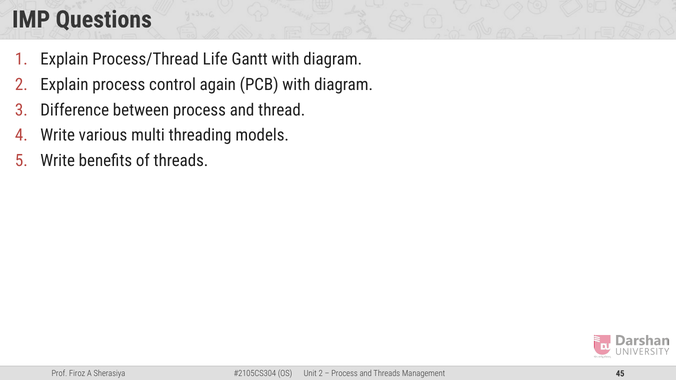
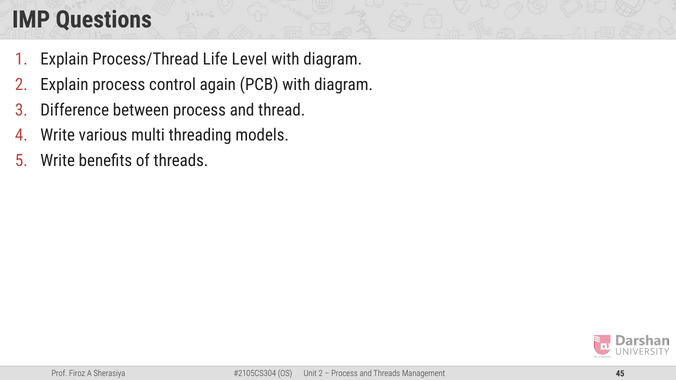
Gantt: Gantt -> Level
